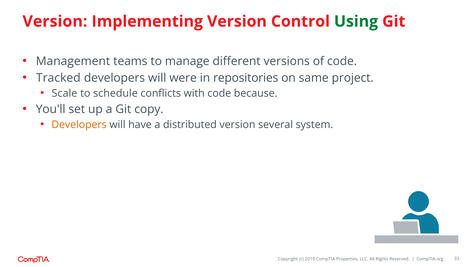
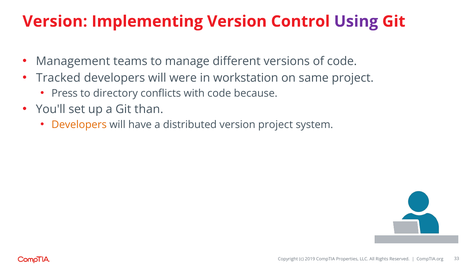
Using colour: green -> purple
repositories: repositories -> workstation
Scale: Scale -> Press
schedule: schedule -> directory
copy: copy -> than
version several: several -> project
